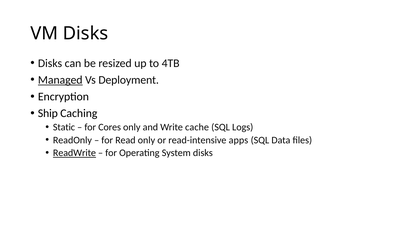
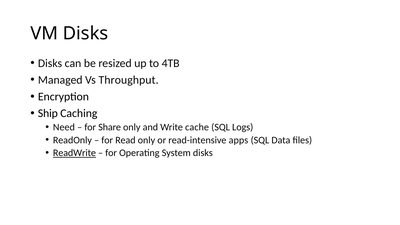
Managed underline: present -> none
Deployment: Deployment -> Throughput
Static: Static -> Need
Cores: Cores -> Share
